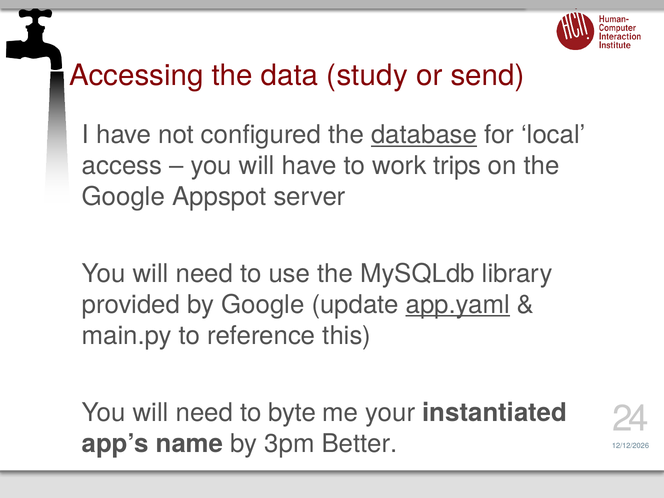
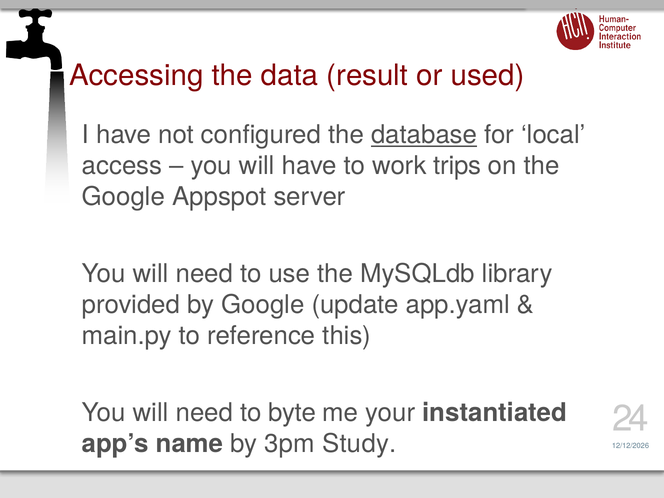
study: study -> result
send: send -> used
app.yaml underline: present -> none
Better: Better -> Study
